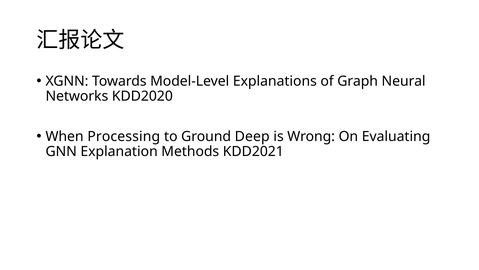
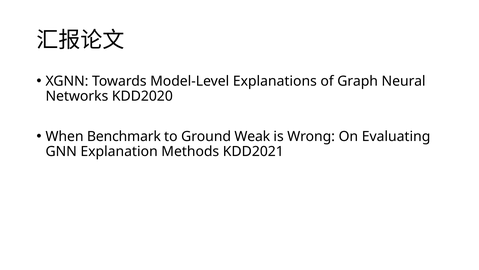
Processing: Processing -> Benchmark
Deep: Deep -> Weak
